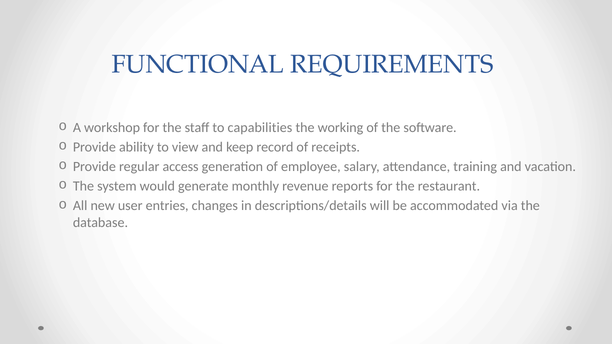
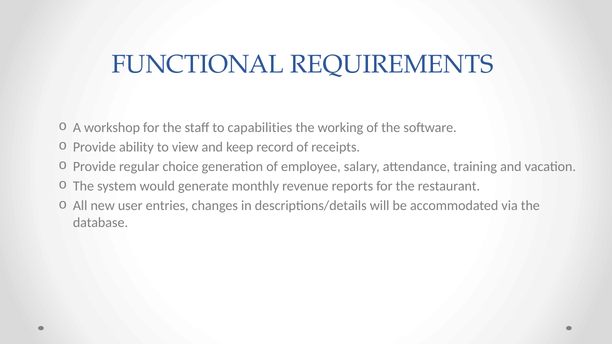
access: access -> choice
